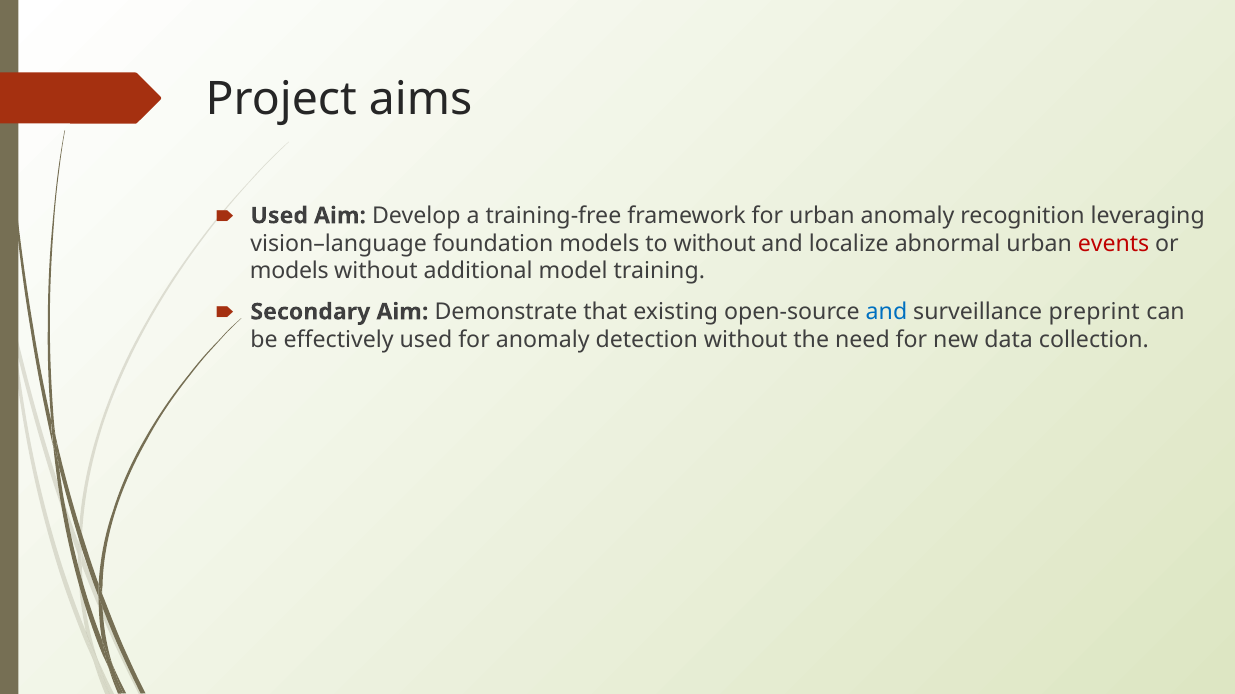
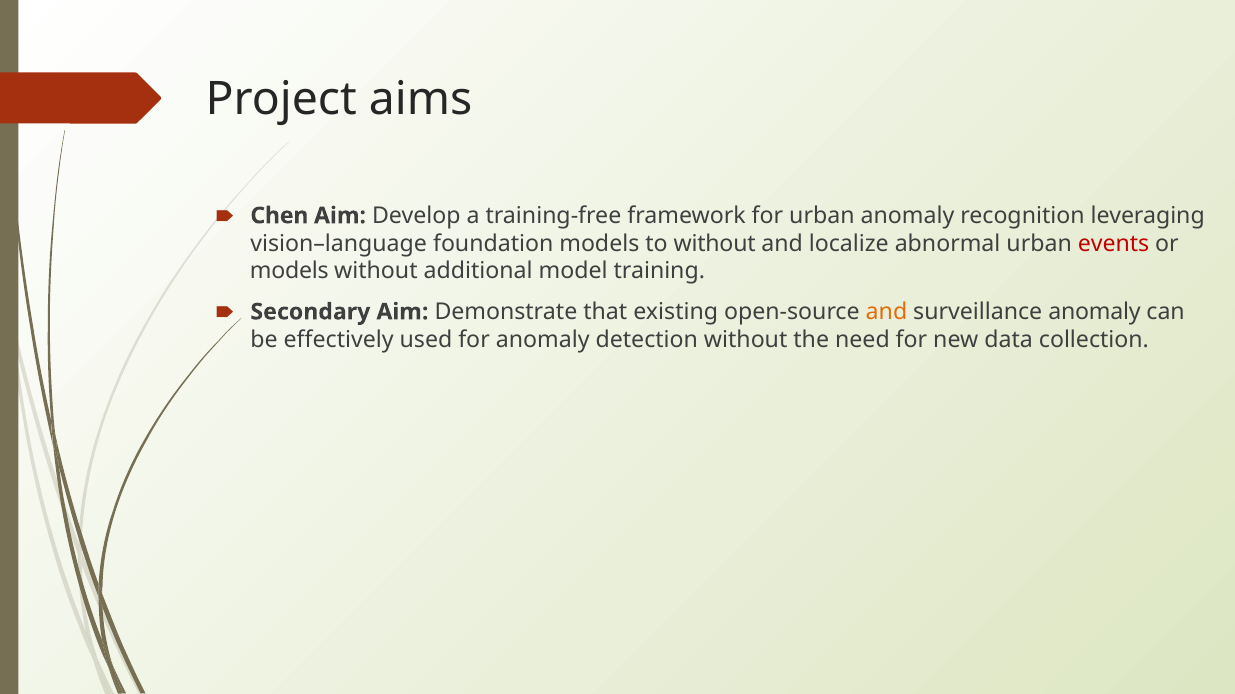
Used at (279, 216): Used -> Chen
and at (886, 312) colour: blue -> orange
surveillance preprint: preprint -> anomaly
